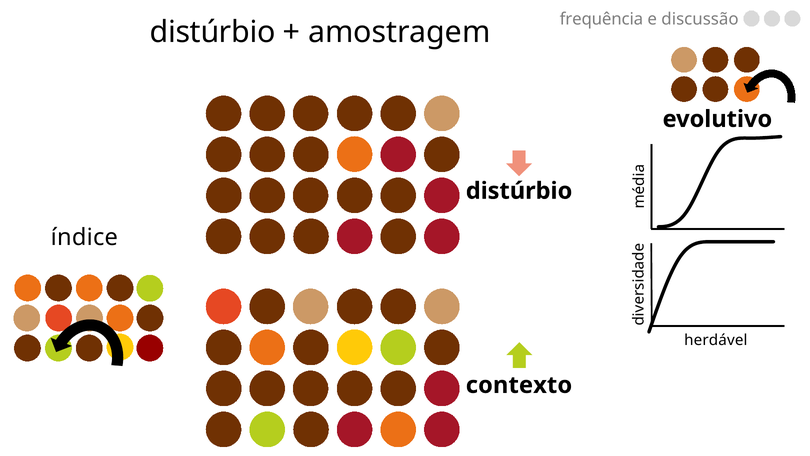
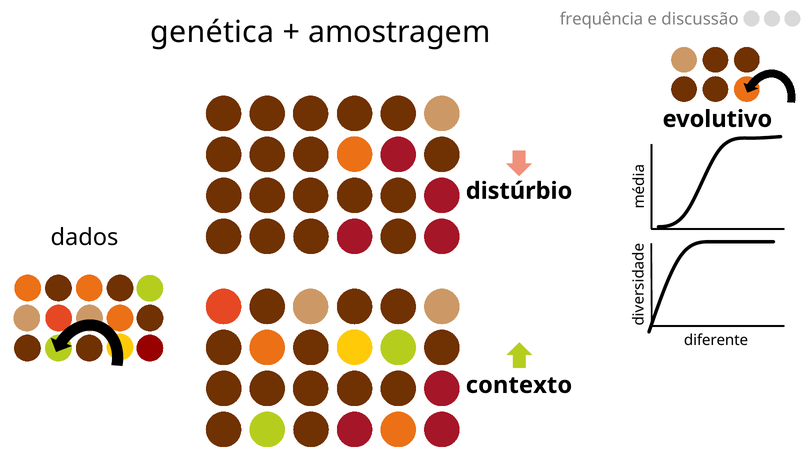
distúrbio at (213, 32): distúrbio -> genética
índice: índice -> dados
herdável: herdável -> diferente
